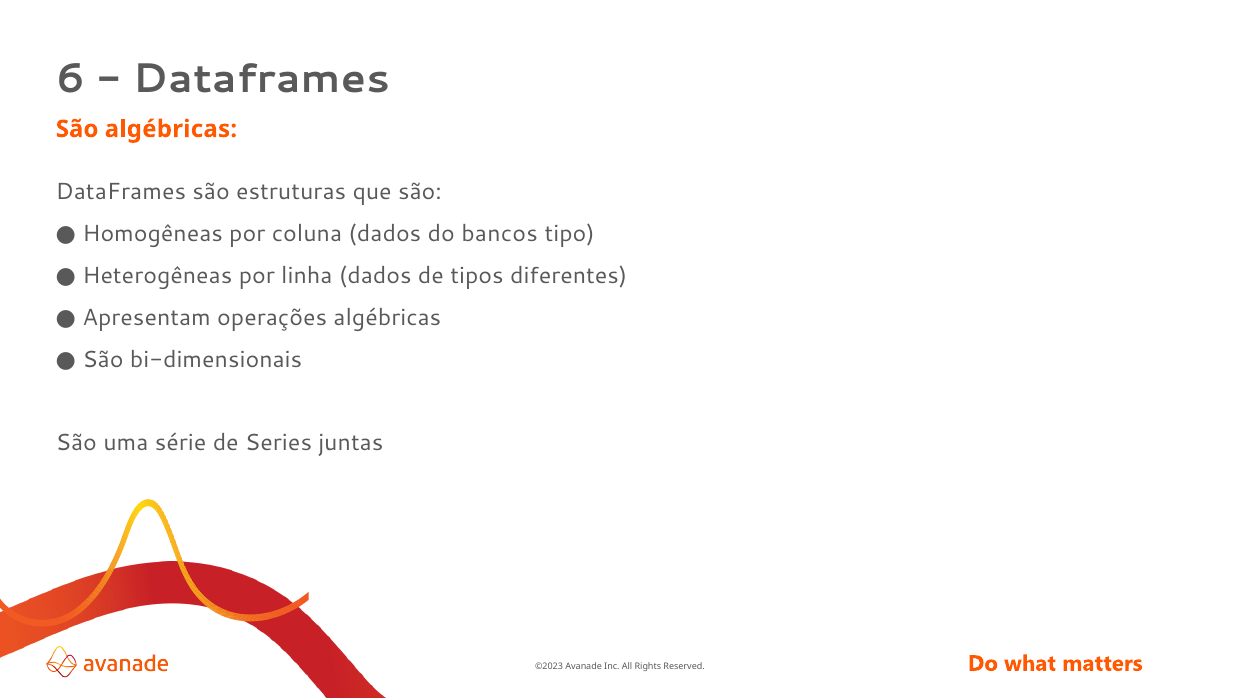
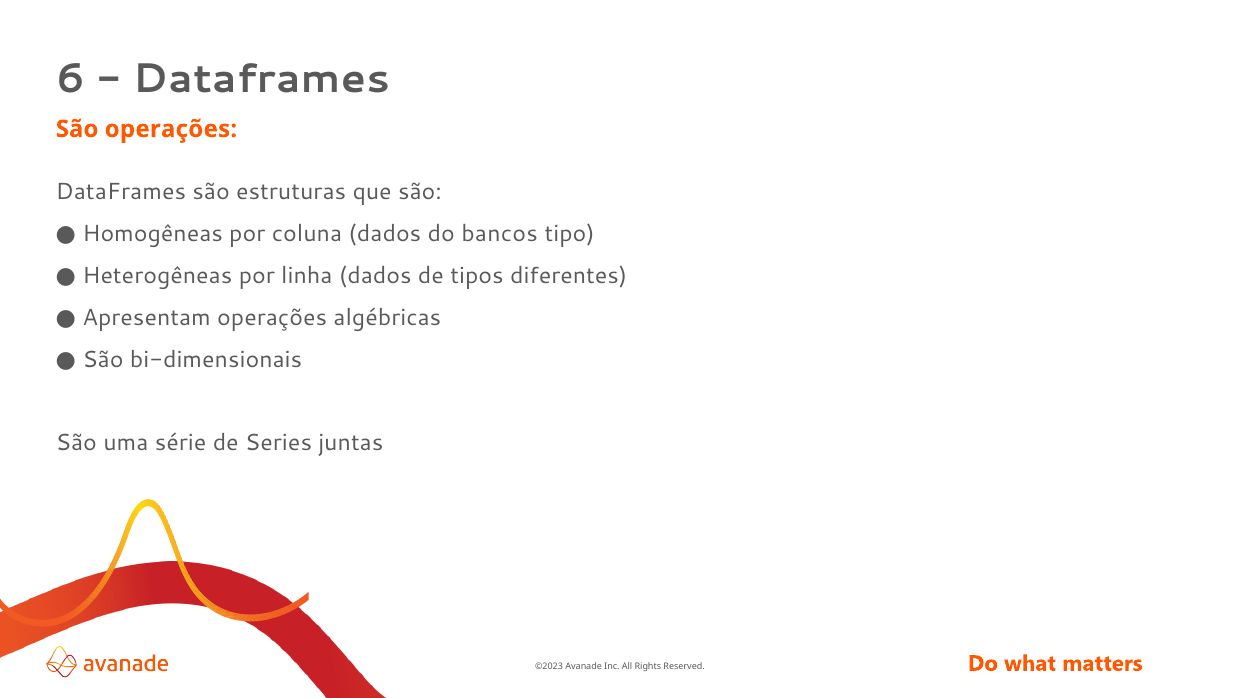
São algébricas: algébricas -> operações
